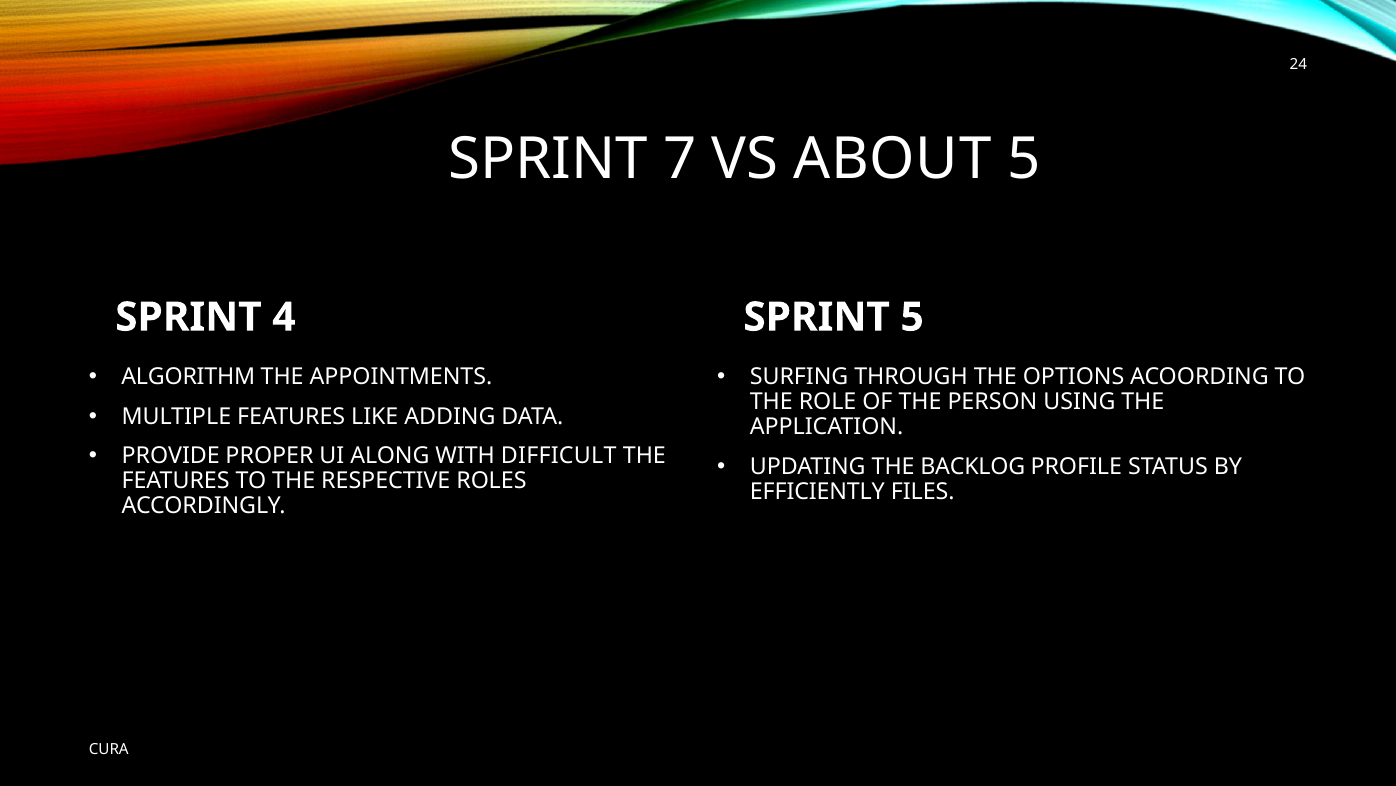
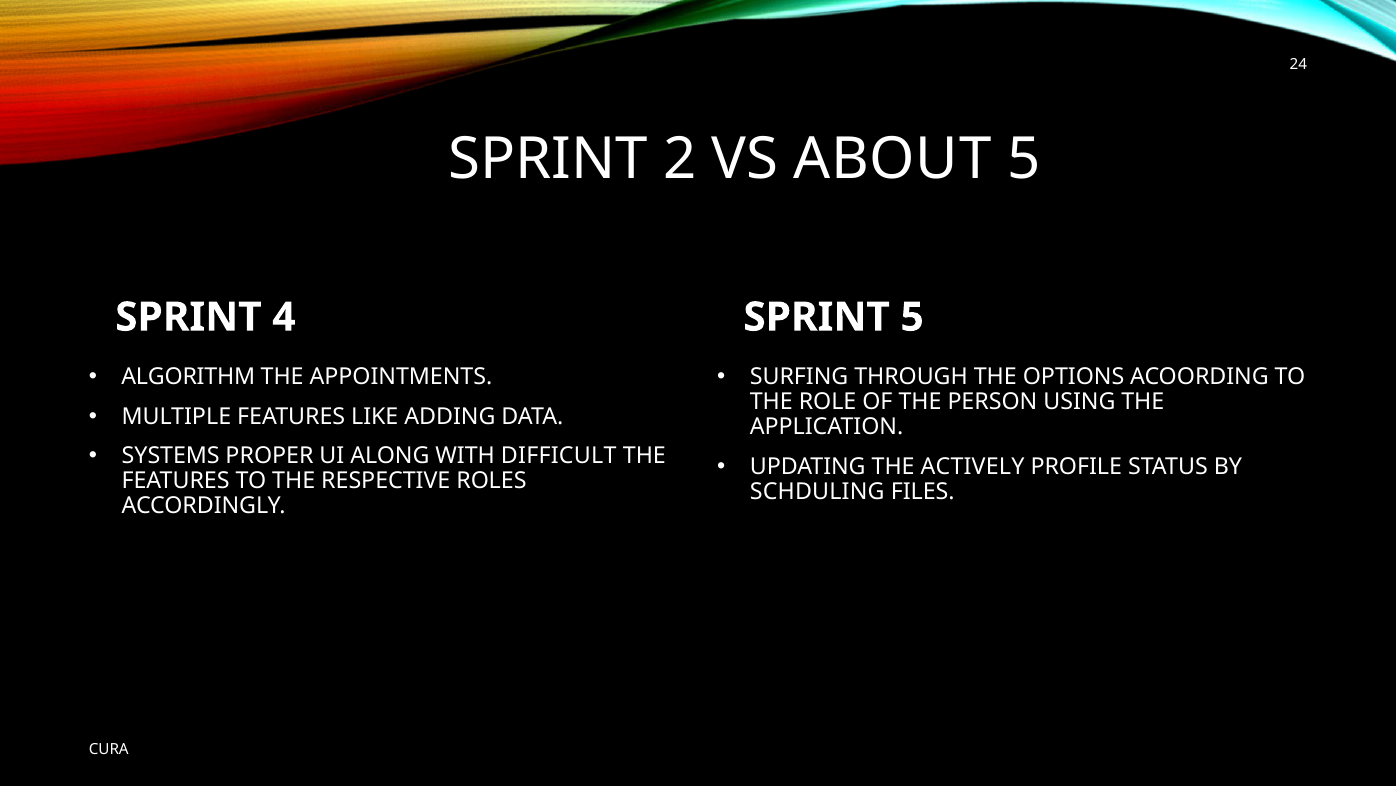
7: 7 -> 2
PROVIDE: PROVIDE -> SYSTEMS
BACKLOG: BACKLOG -> ACTIVELY
EFFICIENTLY: EFFICIENTLY -> SCHDULING
